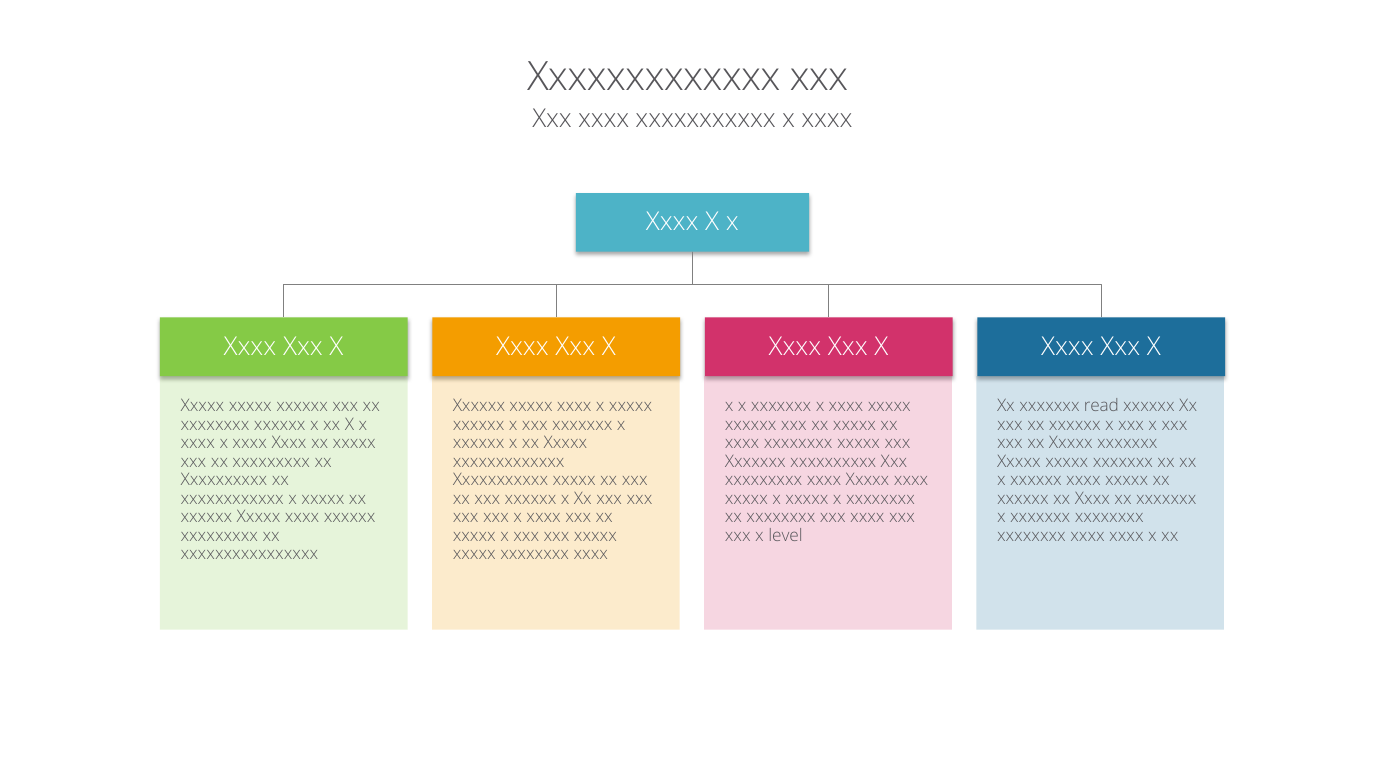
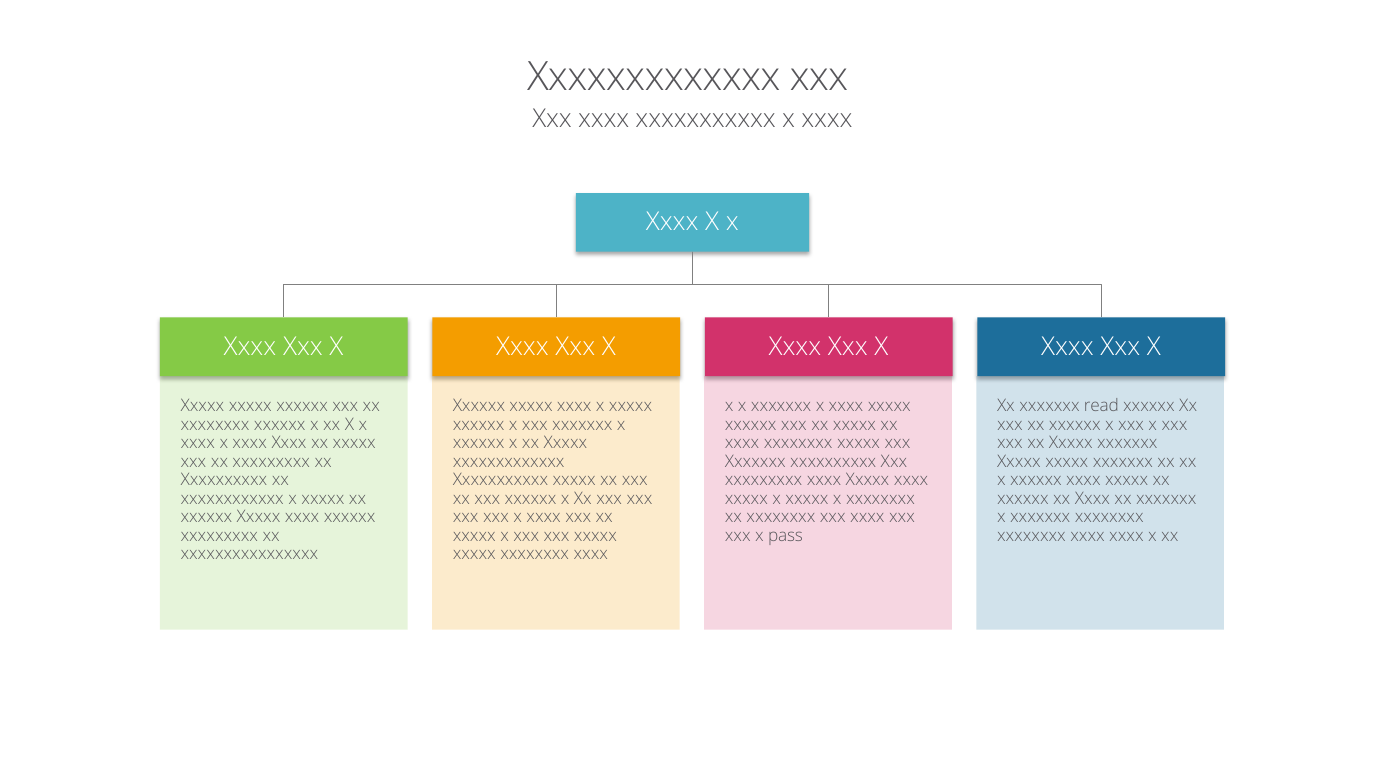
level: level -> pass
